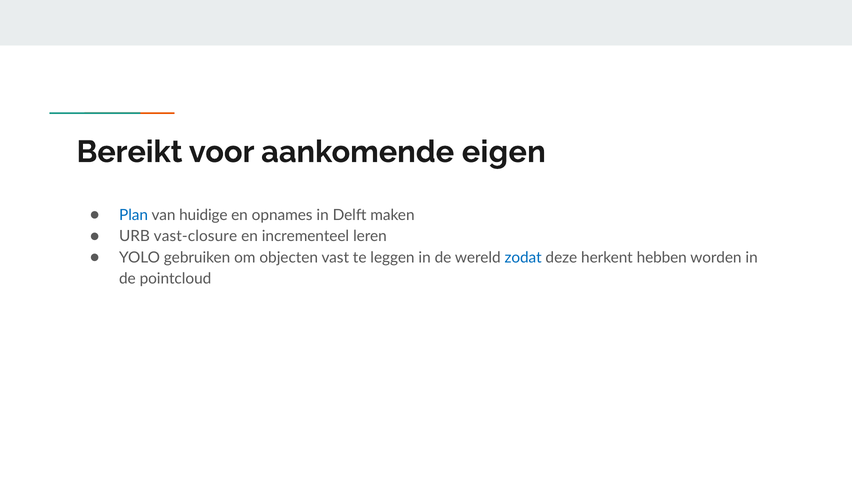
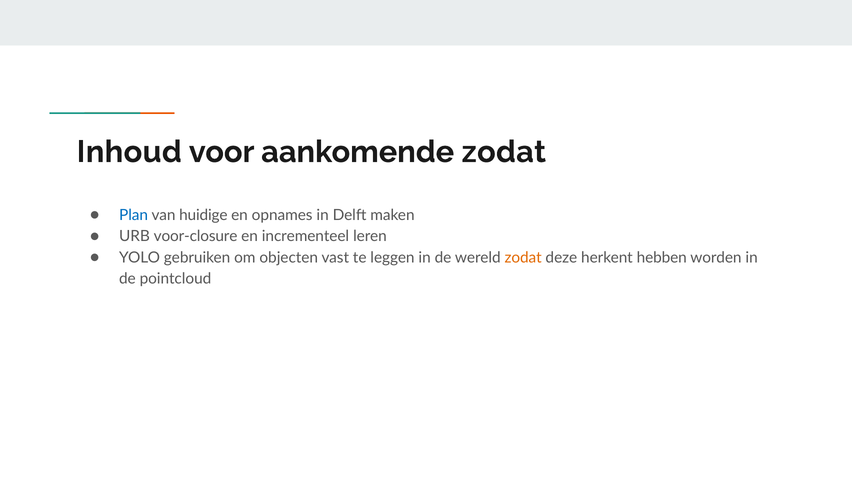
Bereikt: Bereikt -> Inhoud
aankomende eigen: eigen -> zodat
vast-closure: vast-closure -> voor-closure
zodat at (523, 258) colour: blue -> orange
